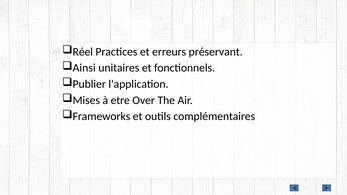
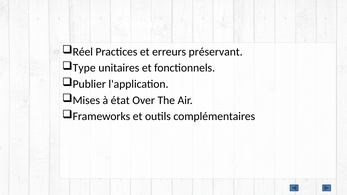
Ainsi: Ainsi -> Type
etre: etre -> état
